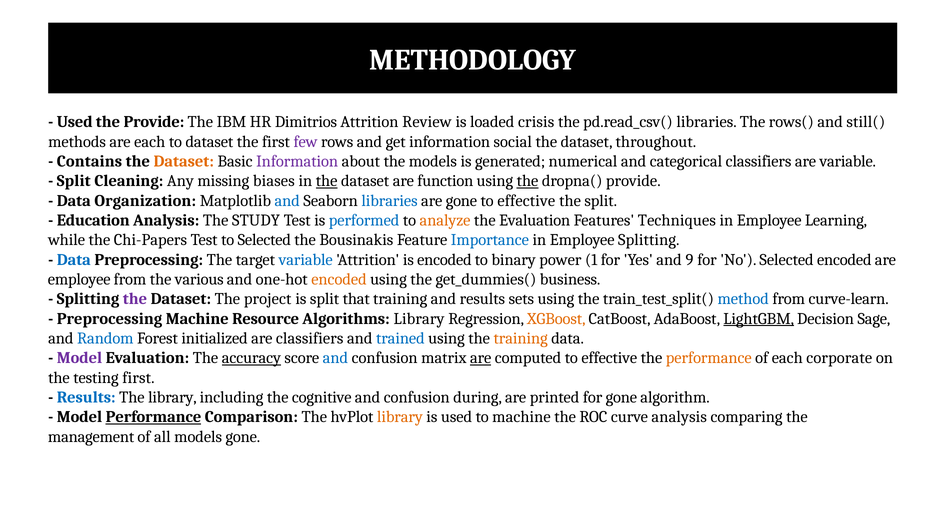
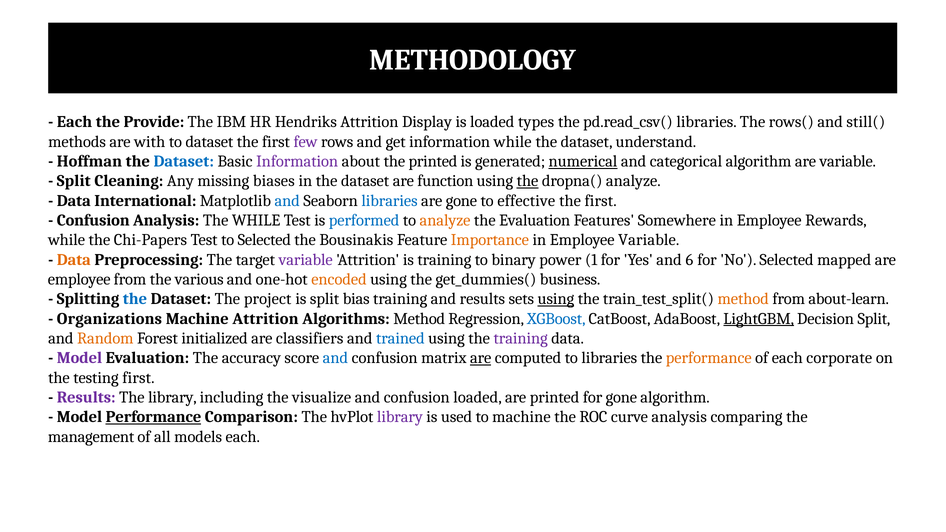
Used at (75, 122): Used -> Each
Dimitrios: Dimitrios -> Hendriks
Review: Review -> Display
crisis: crisis -> types
are each: each -> with
information social: social -> while
throughout: throughout -> understand
Contains: Contains -> Hoffman
Dataset at (184, 161) colour: orange -> blue
the models: models -> printed
numerical underline: none -> present
categorical classifiers: classifiers -> algorithm
the at (327, 181) underline: present -> none
dropna( provide: provide -> analyze
Organization: Organization -> International
split at (601, 201): split -> first
Education at (93, 220): Education -> Confusion
The STUDY: STUDY -> WHILE
Techniques: Techniques -> Somewhere
Learning: Learning -> Rewards
Importance colour: blue -> orange
Employee Splitting: Splitting -> Variable
Data at (74, 260) colour: blue -> orange
variable at (306, 260) colour: blue -> purple
is encoded: encoded -> training
9: 9 -> 6
Selected encoded: encoded -> mapped
the at (135, 299) colour: purple -> blue
that: that -> bias
using at (556, 299) underline: none -> present
method at (743, 299) colour: blue -> orange
curve-learn: curve-learn -> about-learn
Preprocessing at (109, 319): Preprocessing -> Organizations
Machine Resource: Resource -> Attrition
Algorithms Library: Library -> Method
XGBoost colour: orange -> blue
Decision Sage: Sage -> Split
Random colour: blue -> orange
training at (521, 339) colour: orange -> purple
accuracy underline: present -> none
computed to effective: effective -> libraries
Results at (86, 398) colour: blue -> purple
cognitive: cognitive -> visualize
confusion during: during -> loaded
library at (400, 417) colour: orange -> purple
models gone: gone -> each
